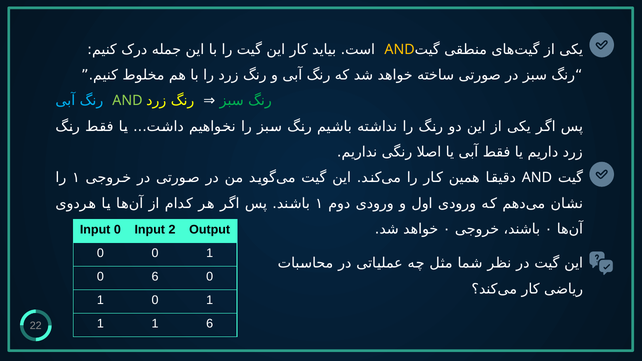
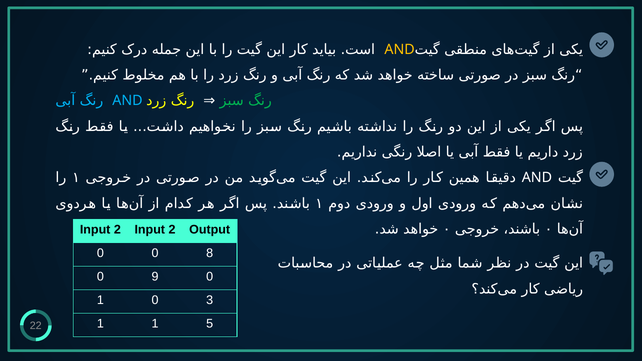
AND at (127, 101) colour: light green -> light blue
0 at (117, 230): 0 -> 2
0 0 1: 1 -> 8
0 6: 6 -> 9
1 0 1: 1 -> 3
1 6: 6 -> 5
